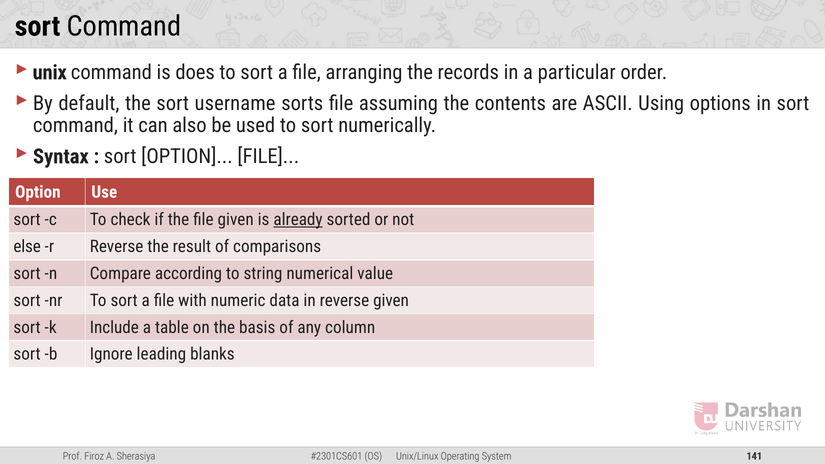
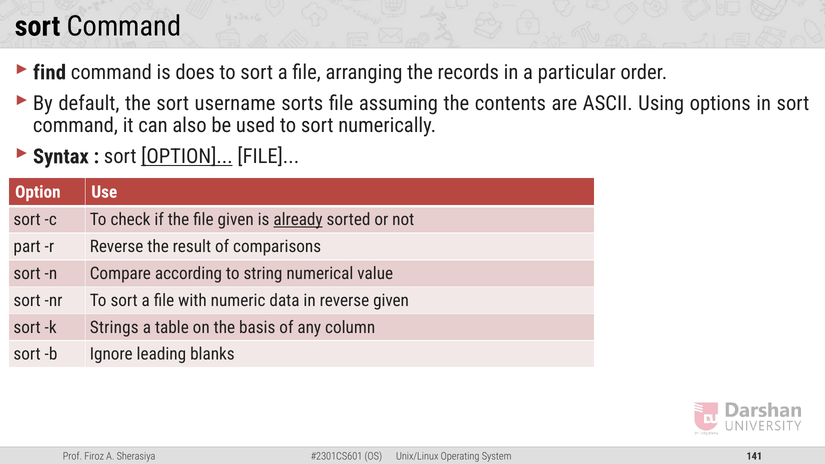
unix: unix -> find
OPTION at (187, 157) underline: none -> present
else: else -> part
Include: Include -> Strings
